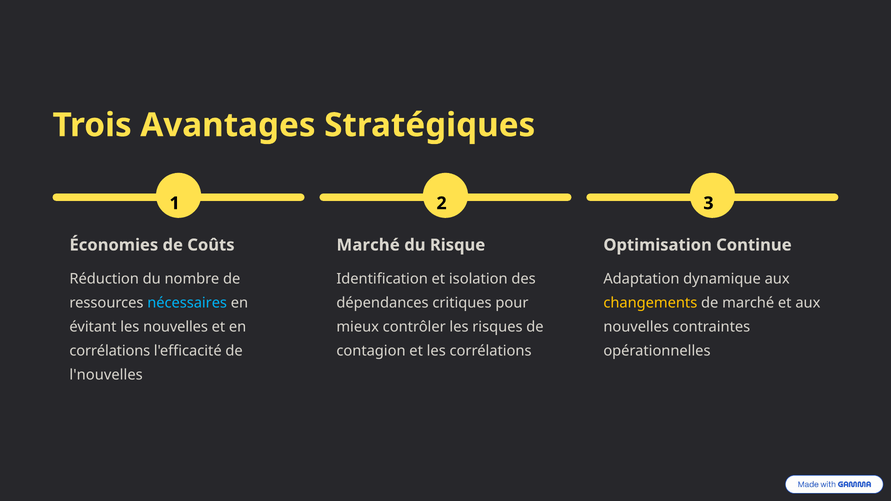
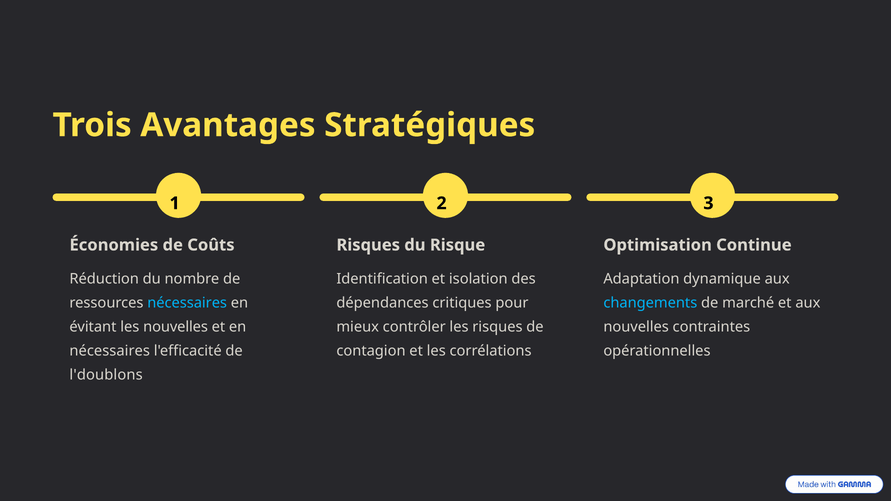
Marché at (368, 245): Marché -> Risques
changements colour: yellow -> light blue
corrélations at (110, 351): corrélations -> nécessaires
l'nouvelles: l'nouvelles -> l'doublons
